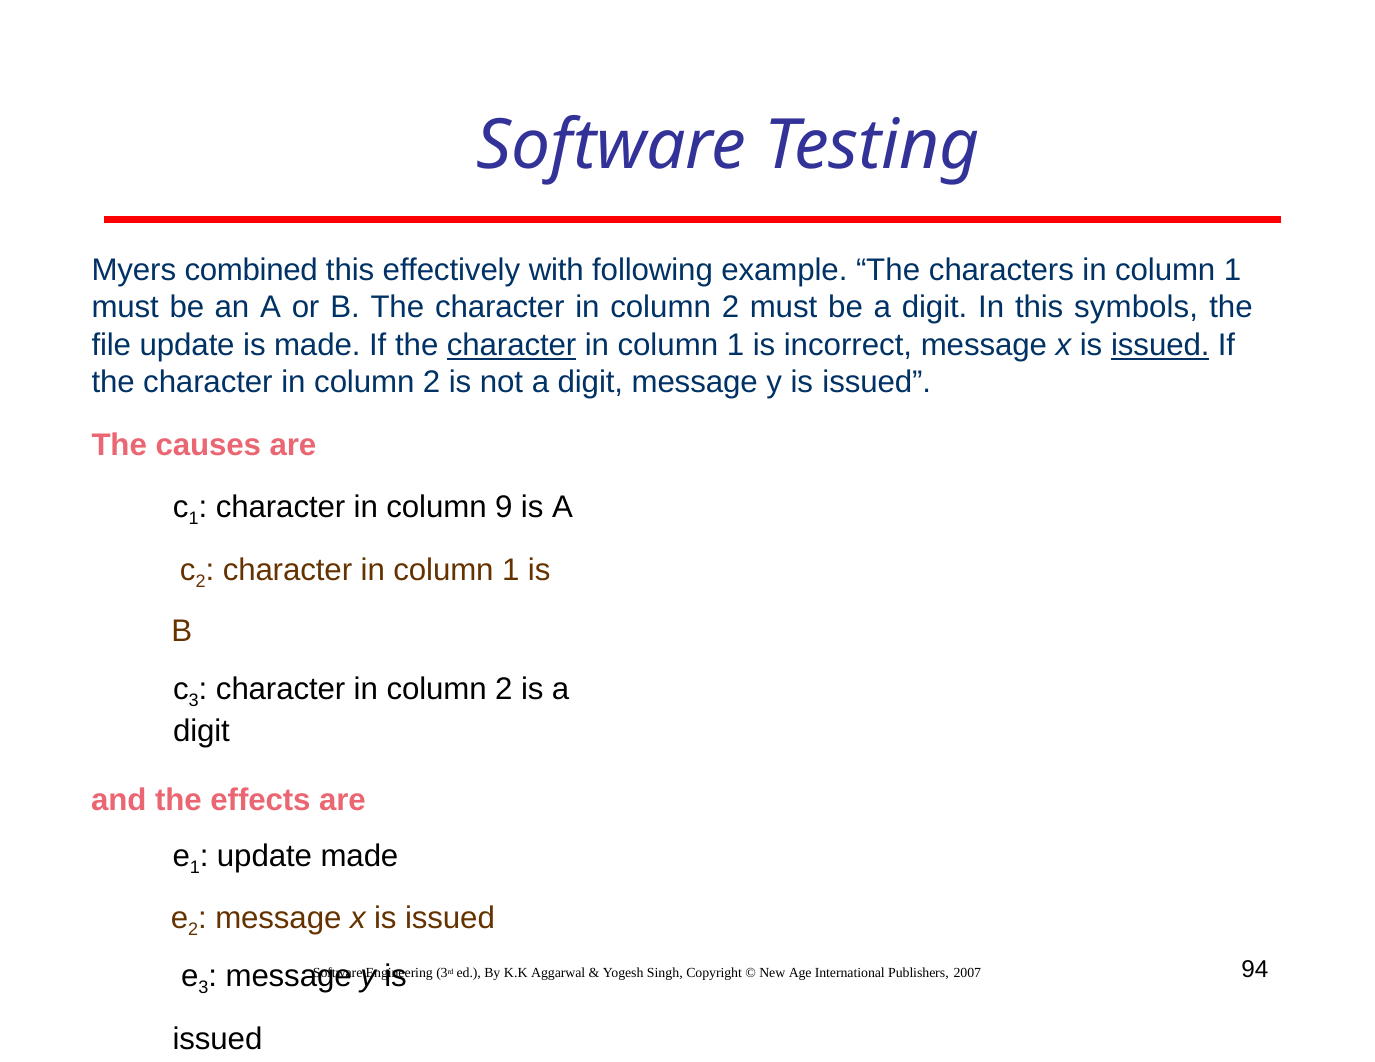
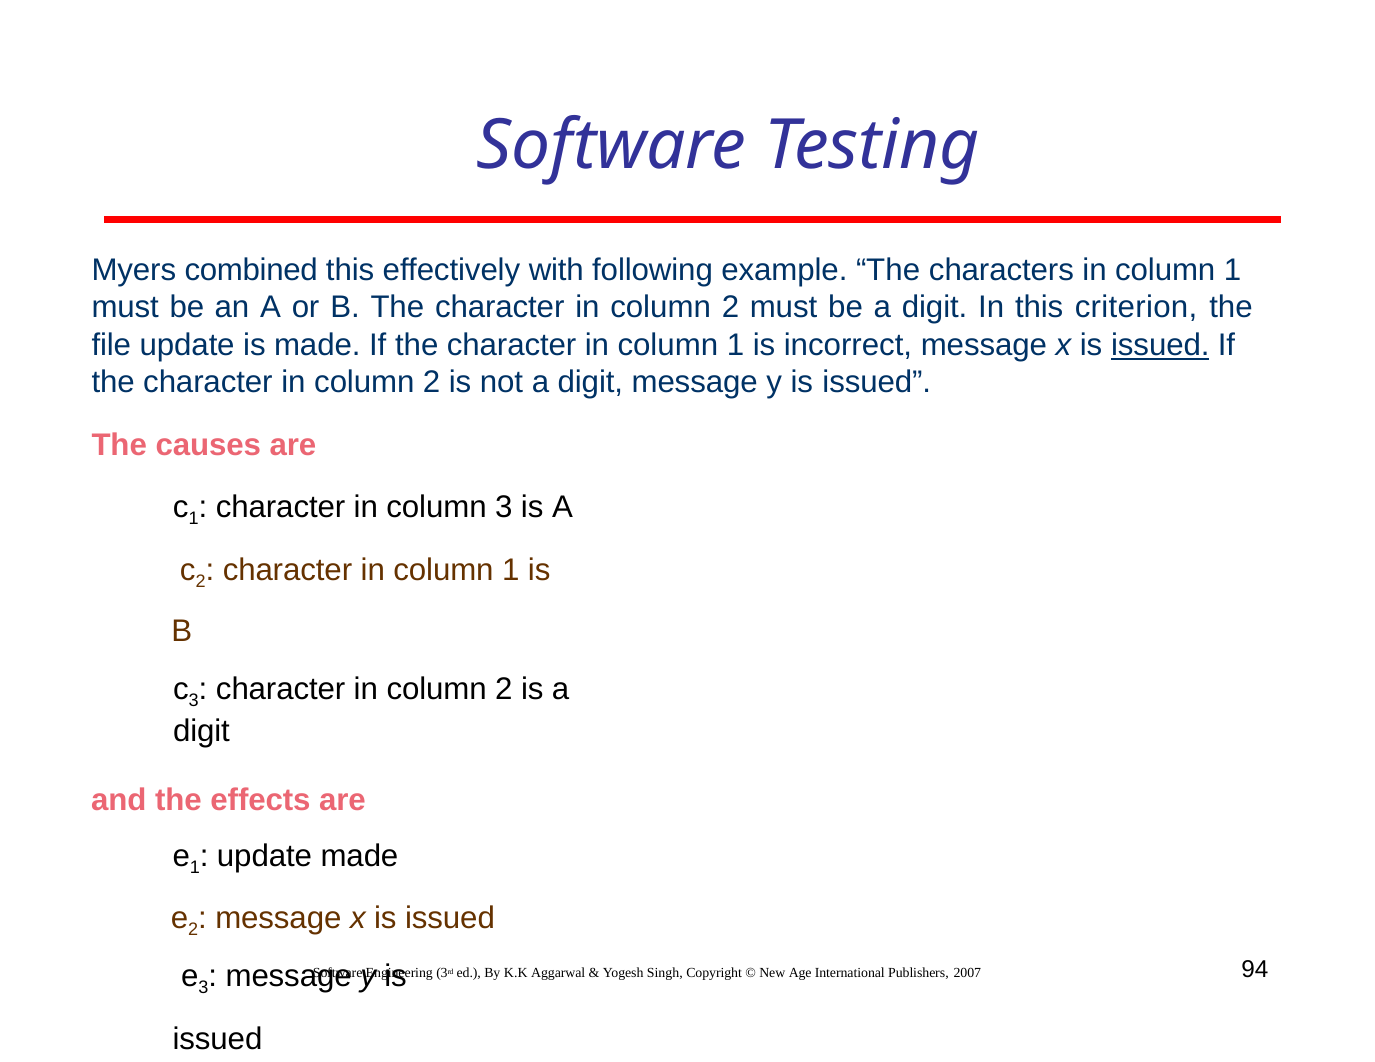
symbols: symbols -> criterion
character at (512, 345) underline: present -> none
column 9: 9 -> 3
